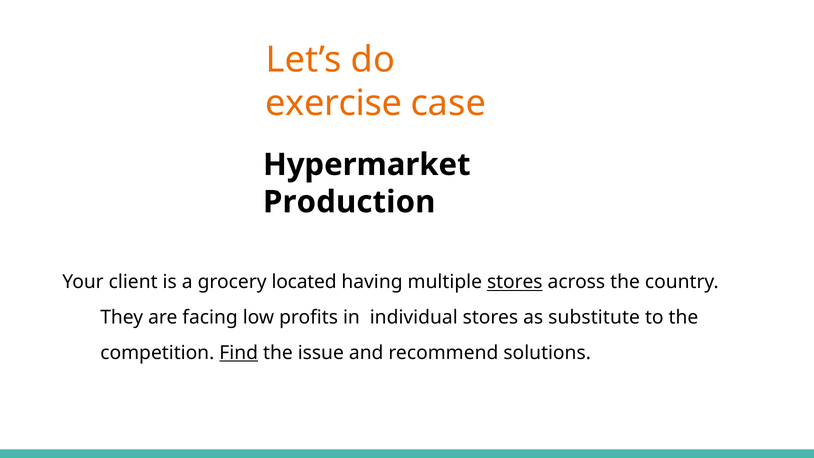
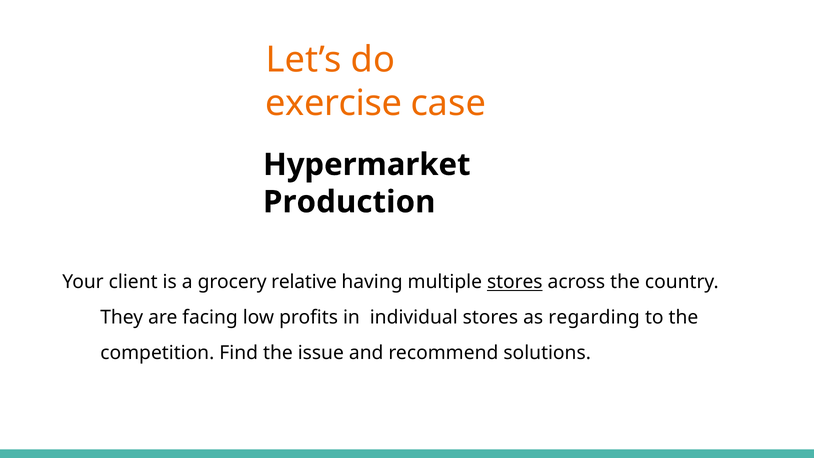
located: located -> relative
substitute: substitute -> regarding
Find underline: present -> none
